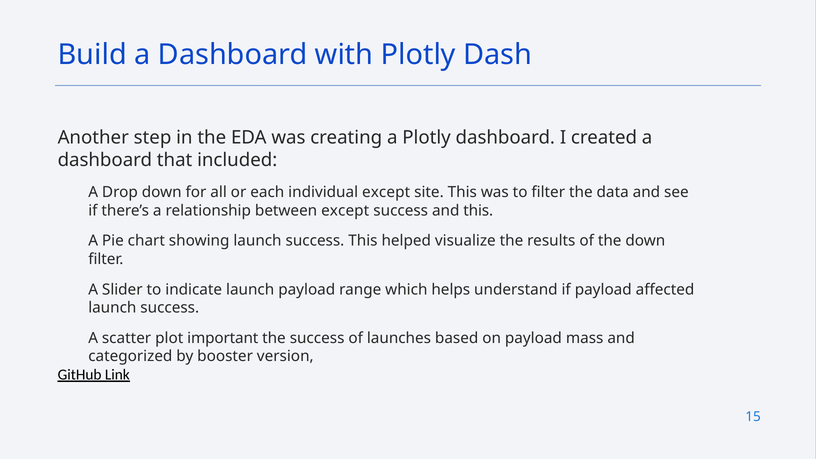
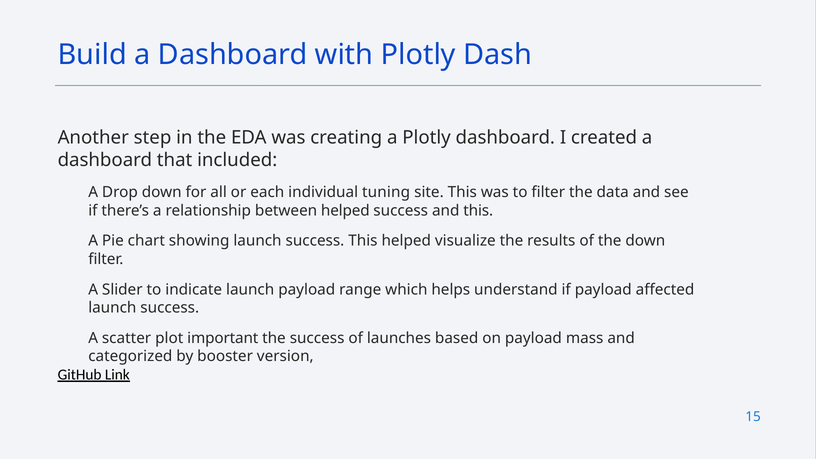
individual except: except -> tuning
between except: except -> helped
